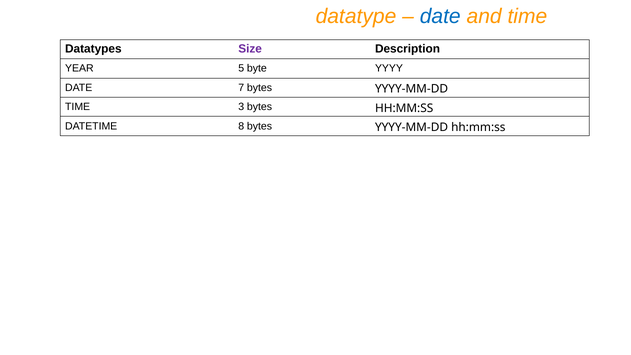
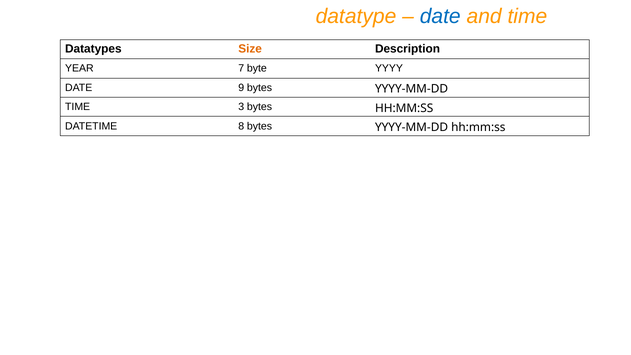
Size colour: purple -> orange
5: 5 -> 7
7: 7 -> 9
